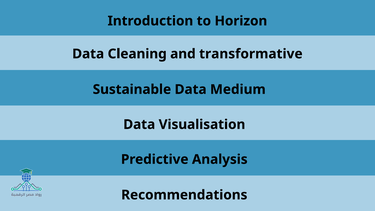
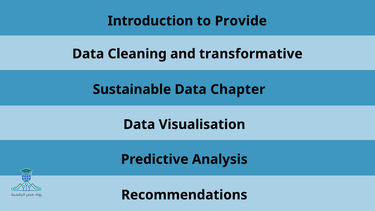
Horizon: Horizon -> Provide
Medium: Medium -> Chapter
